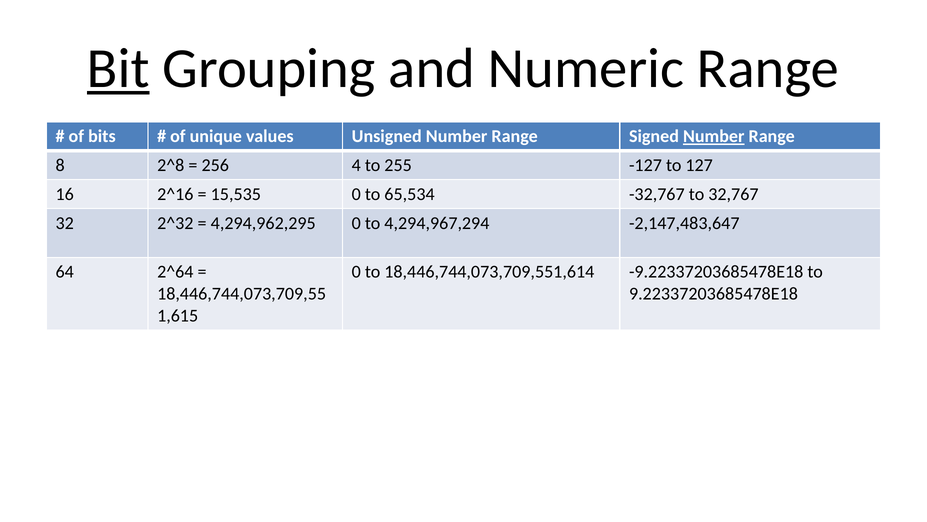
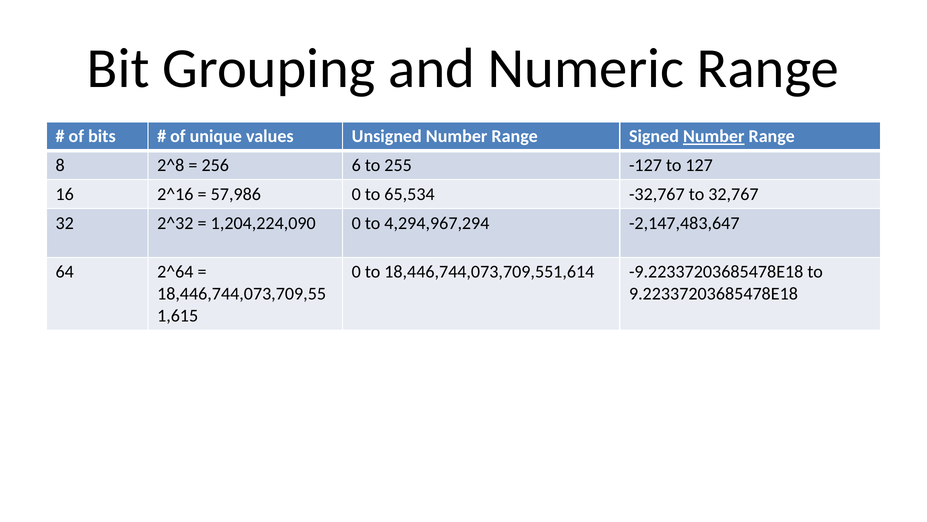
Bit underline: present -> none
4: 4 -> 6
15,535: 15,535 -> 57,986
4,294,962,295: 4,294,962,295 -> 1,204,224,090
